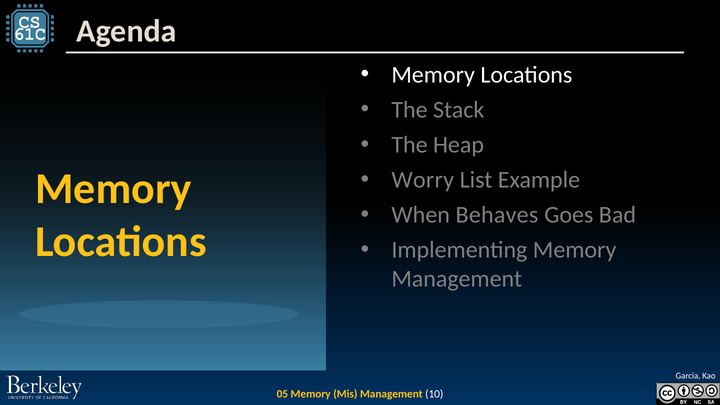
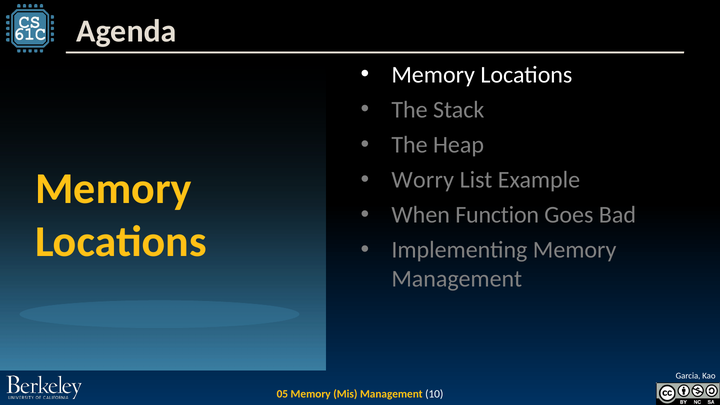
Behaves: Behaves -> Function
